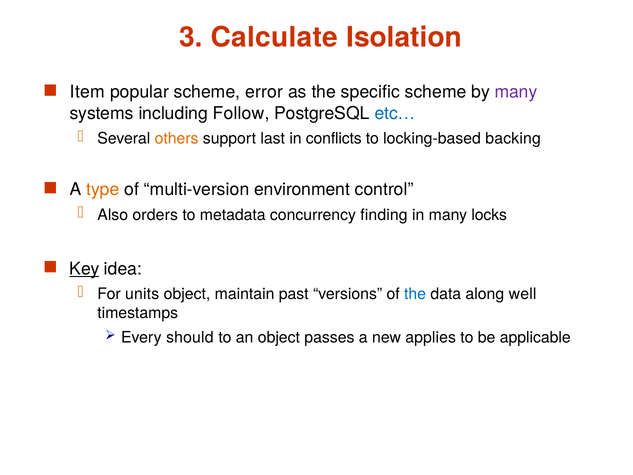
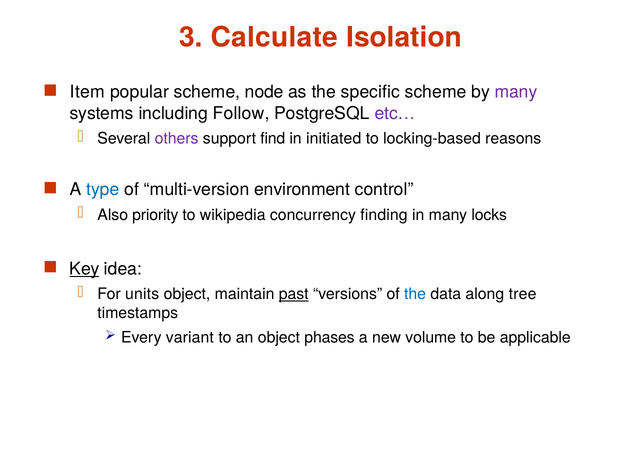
error: error -> node
etc… colour: blue -> purple
others colour: orange -> purple
last: last -> find
conflicts: conflicts -> initiated
backing: backing -> reasons
type colour: orange -> blue
orders: orders -> priority
metadata: metadata -> wikipedia
past underline: none -> present
well: well -> tree
should: should -> variant
passes: passes -> phases
applies: applies -> volume
